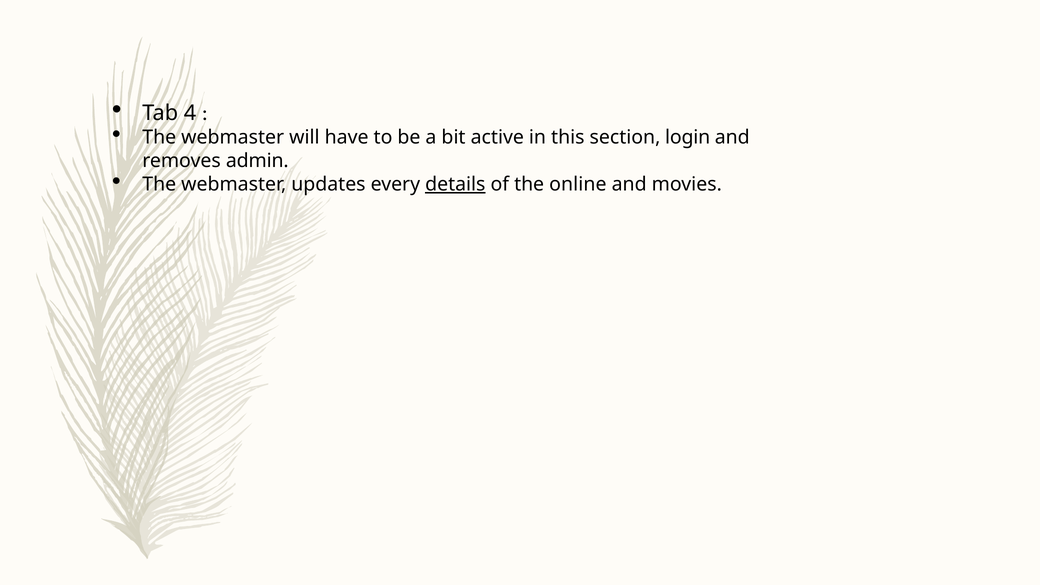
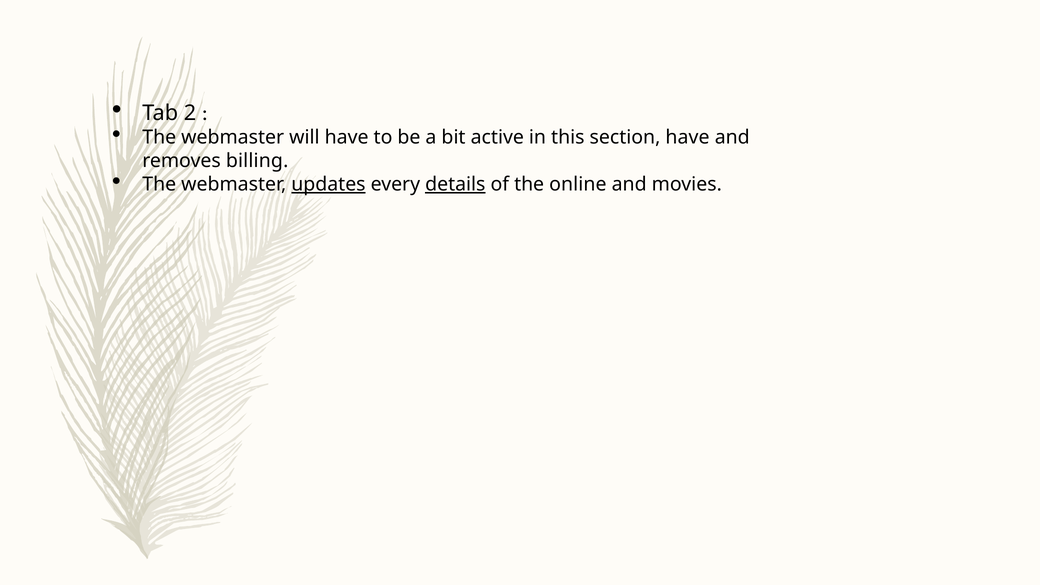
4: 4 -> 2
section login: login -> have
admin: admin -> billing
updates underline: none -> present
